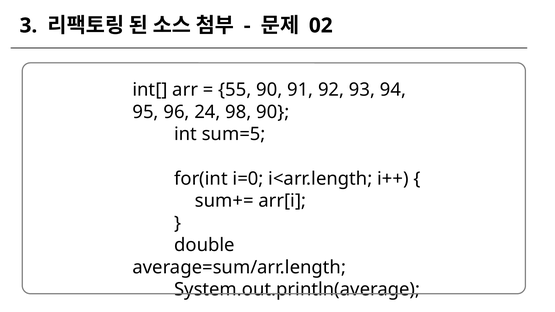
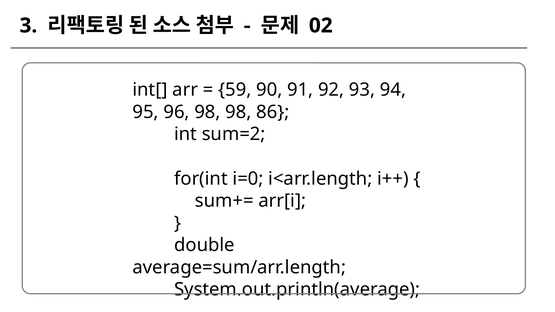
55: 55 -> 59
96 24: 24 -> 98
98 90: 90 -> 86
sum=5: sum=5 -> sum=2
